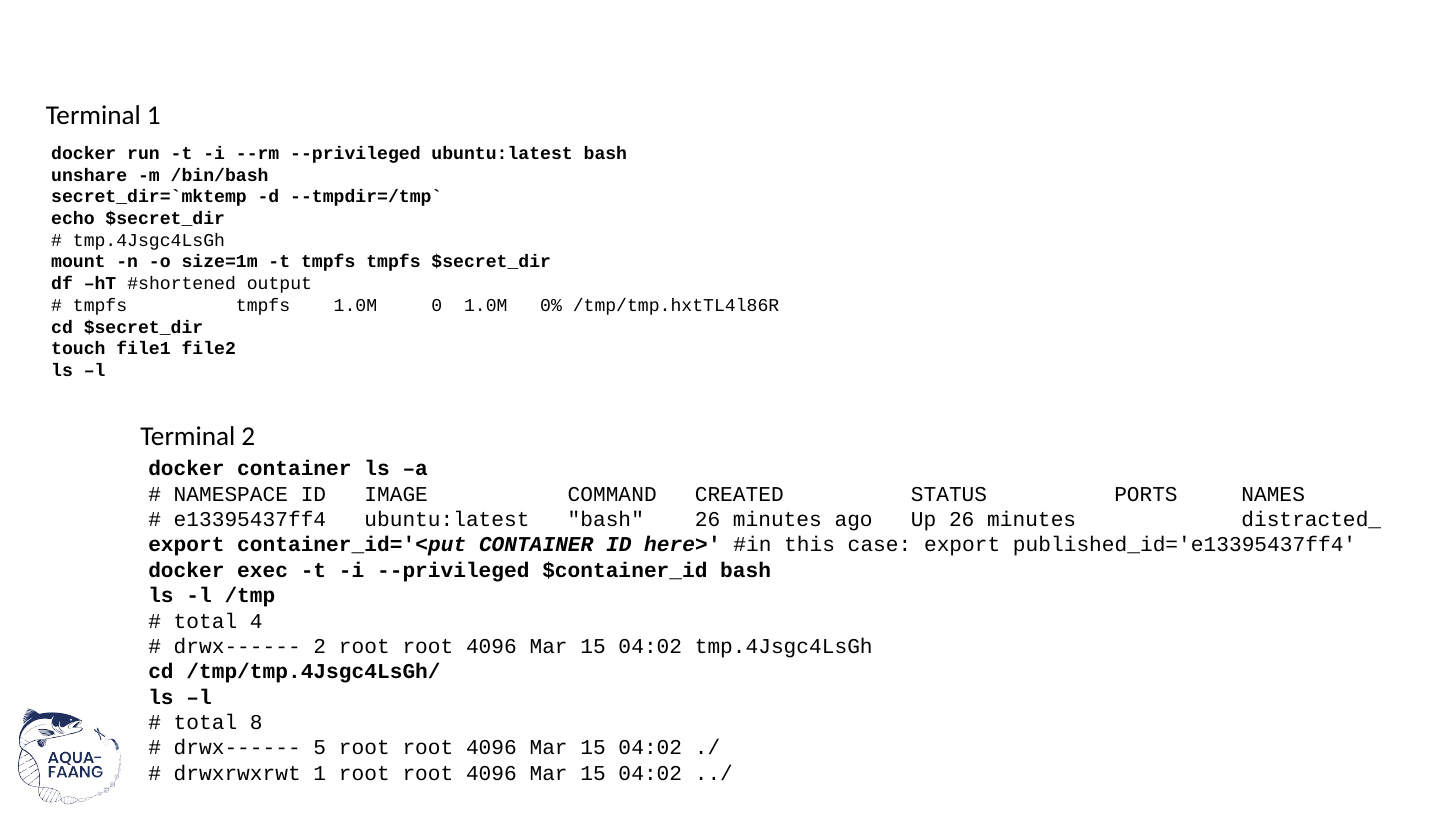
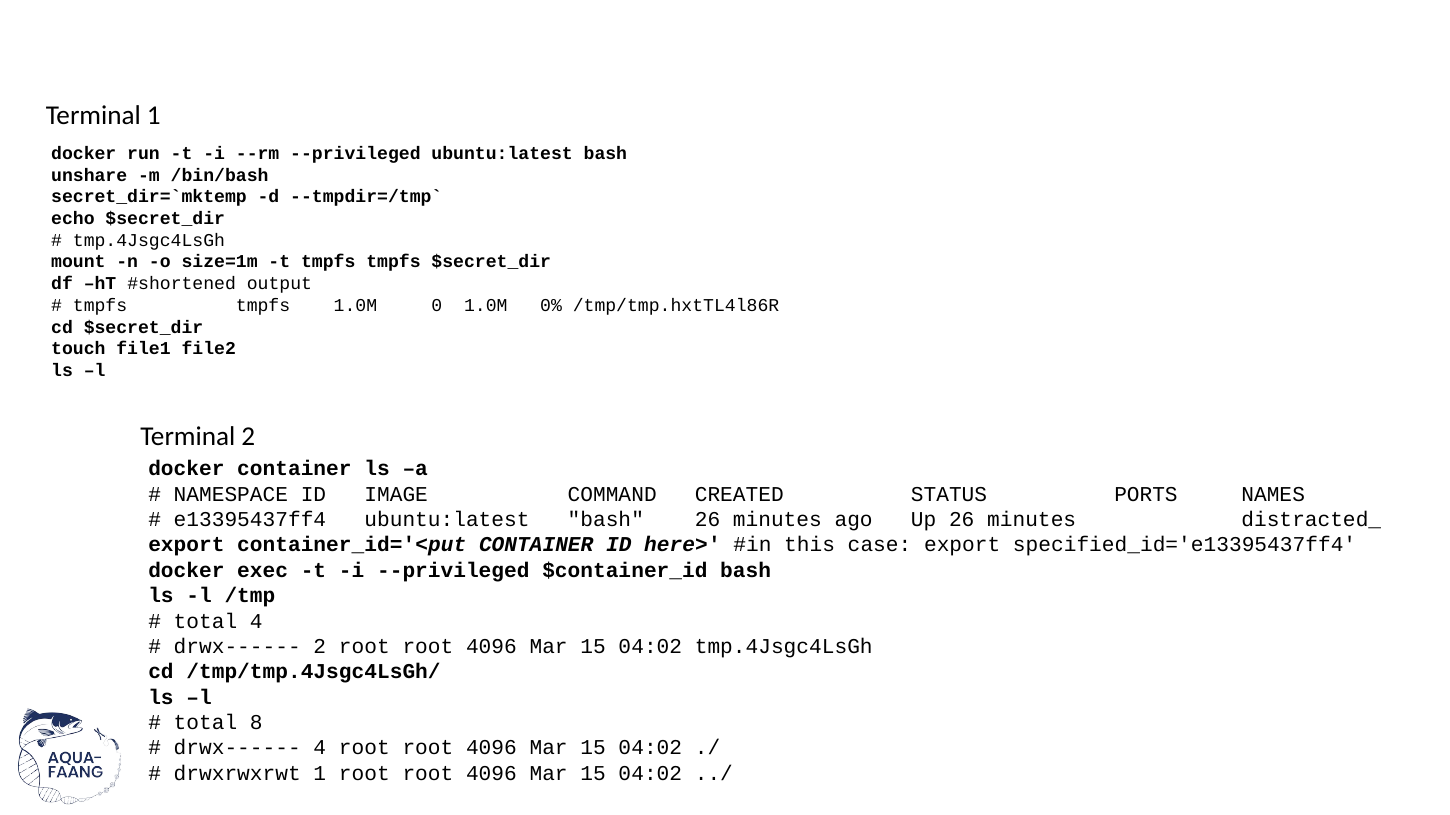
published_id='e13395437ff4: published_id='e13395437ff4 -> specified_id='e13395437ff4
drwx------ 5: 5 -> 4
